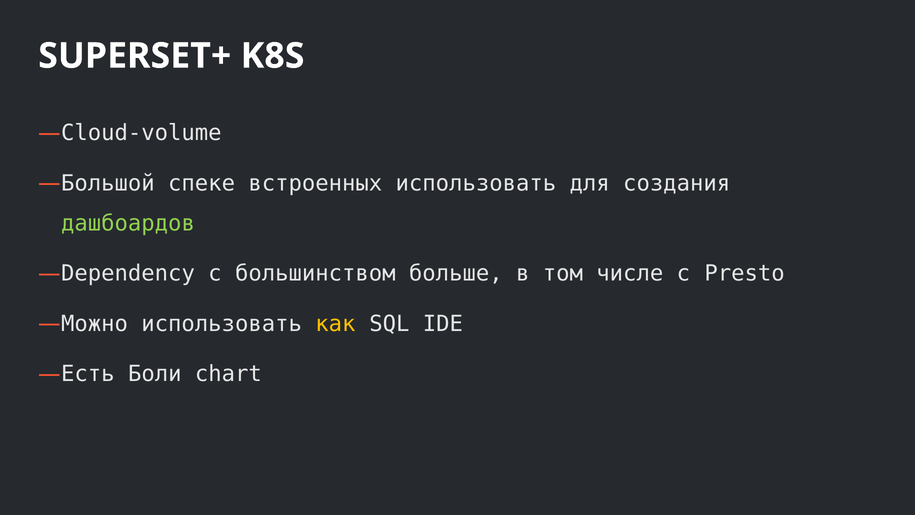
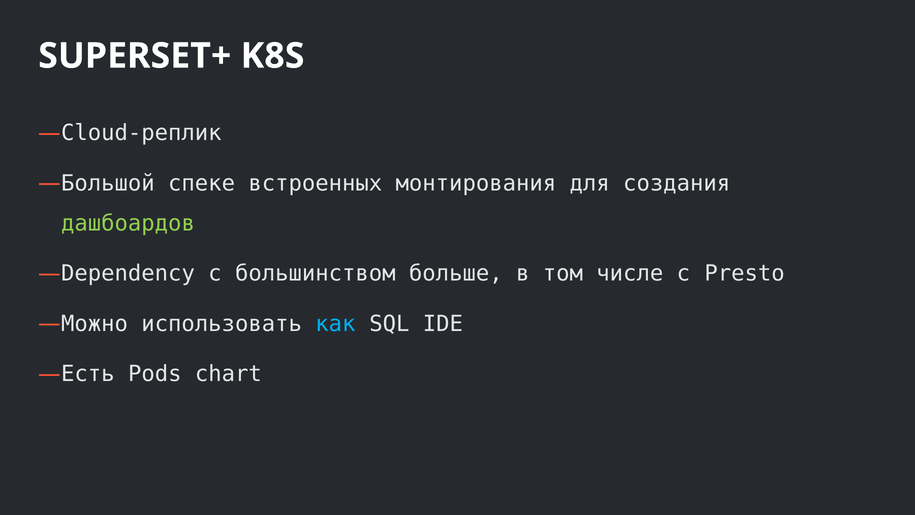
Cloud-volume: Cloud-volume -> Cloud-реплик
встроенных использовать: использовать -> монтирования
как colour: yellow -> light blue
Боли: Боли -> Pods
